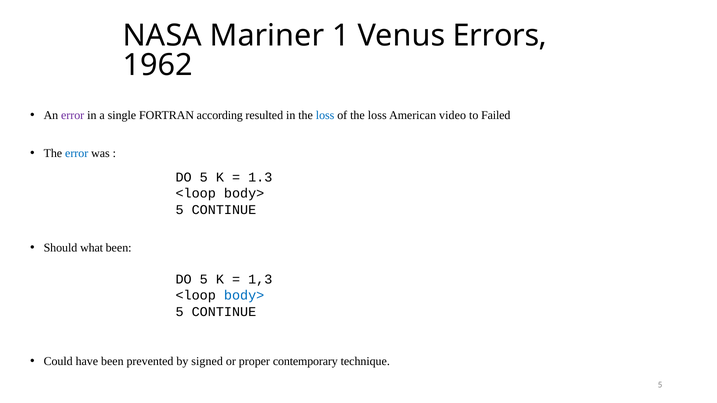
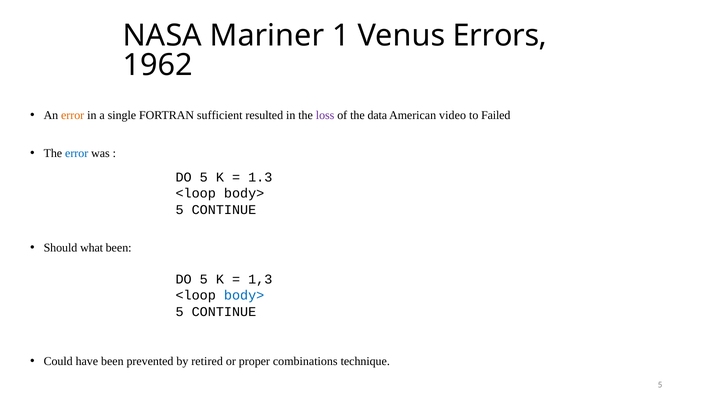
error at (73, 115) colour: purple -> orange
according: according -> sufficient
loss at (325, 115) colour: blue -> purple
of the loss: loss -> data
signed: signed -> retired
contemporary: contemporary -> combinations
